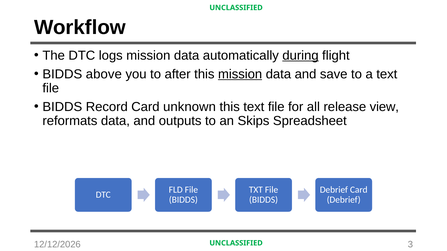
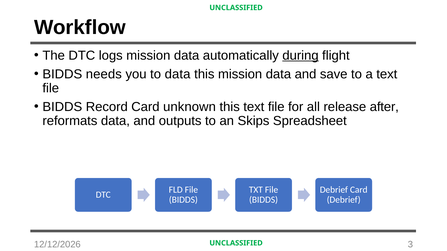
above: above -> needs
to after: after -> data
mission at (240, 74) underline: present -> none
view: view -> after
